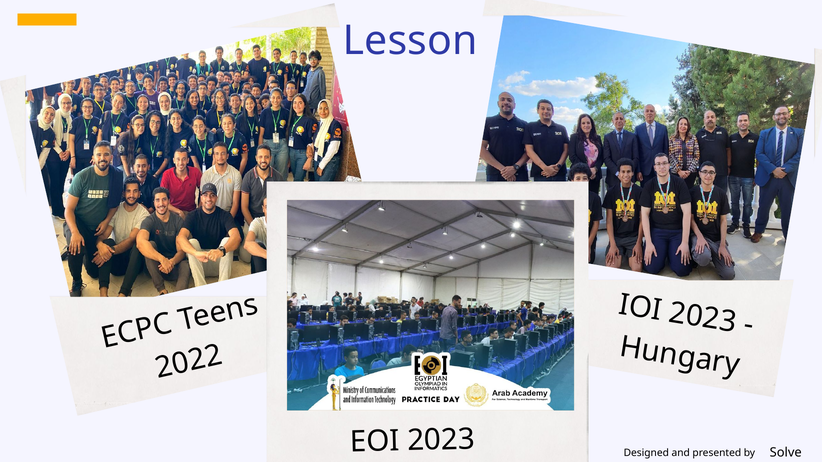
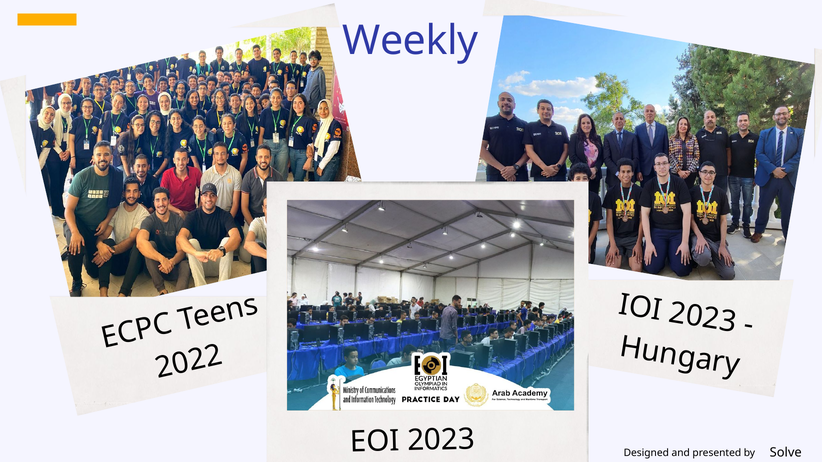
Lesson: Lesson -> Weekly
